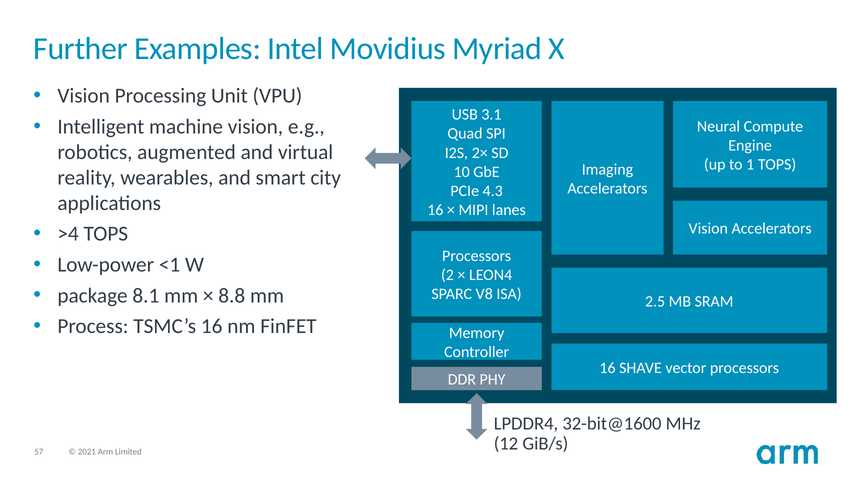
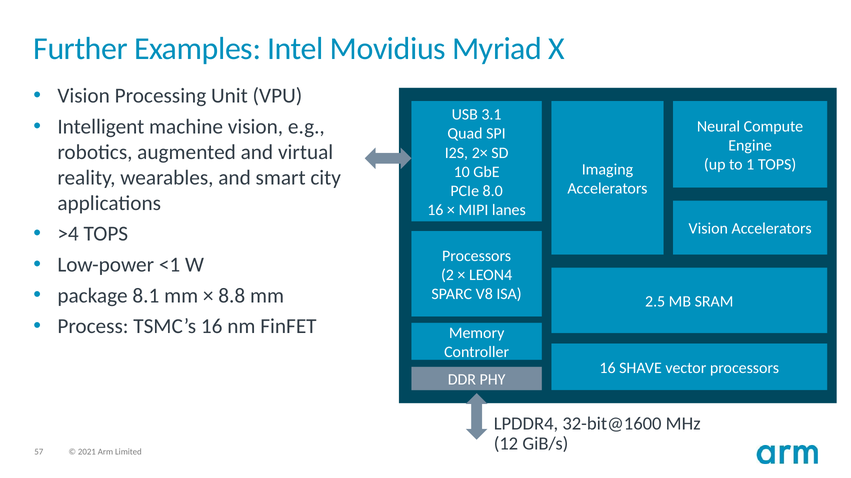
4.3: 4.3 -> 8.0
